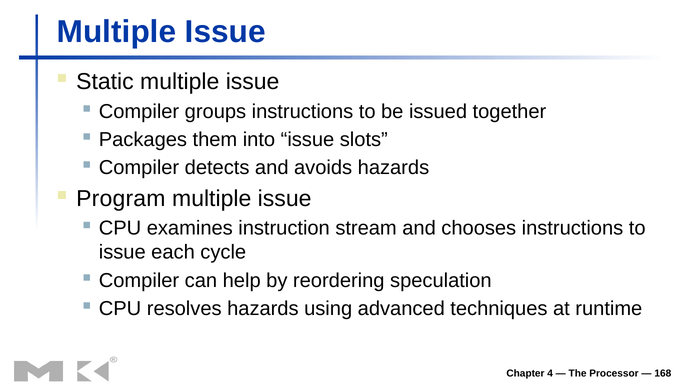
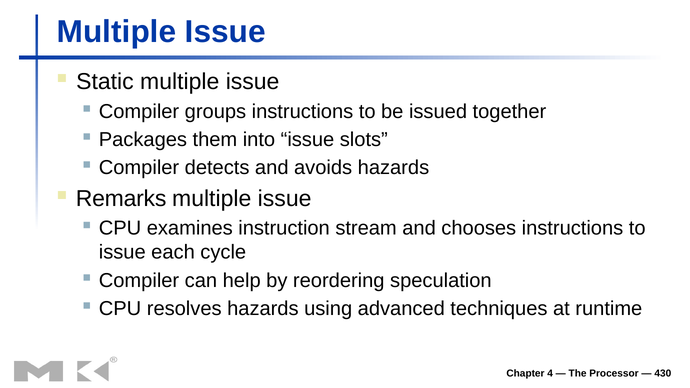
Program: Program -> Remarks
168: 168 -> 430
